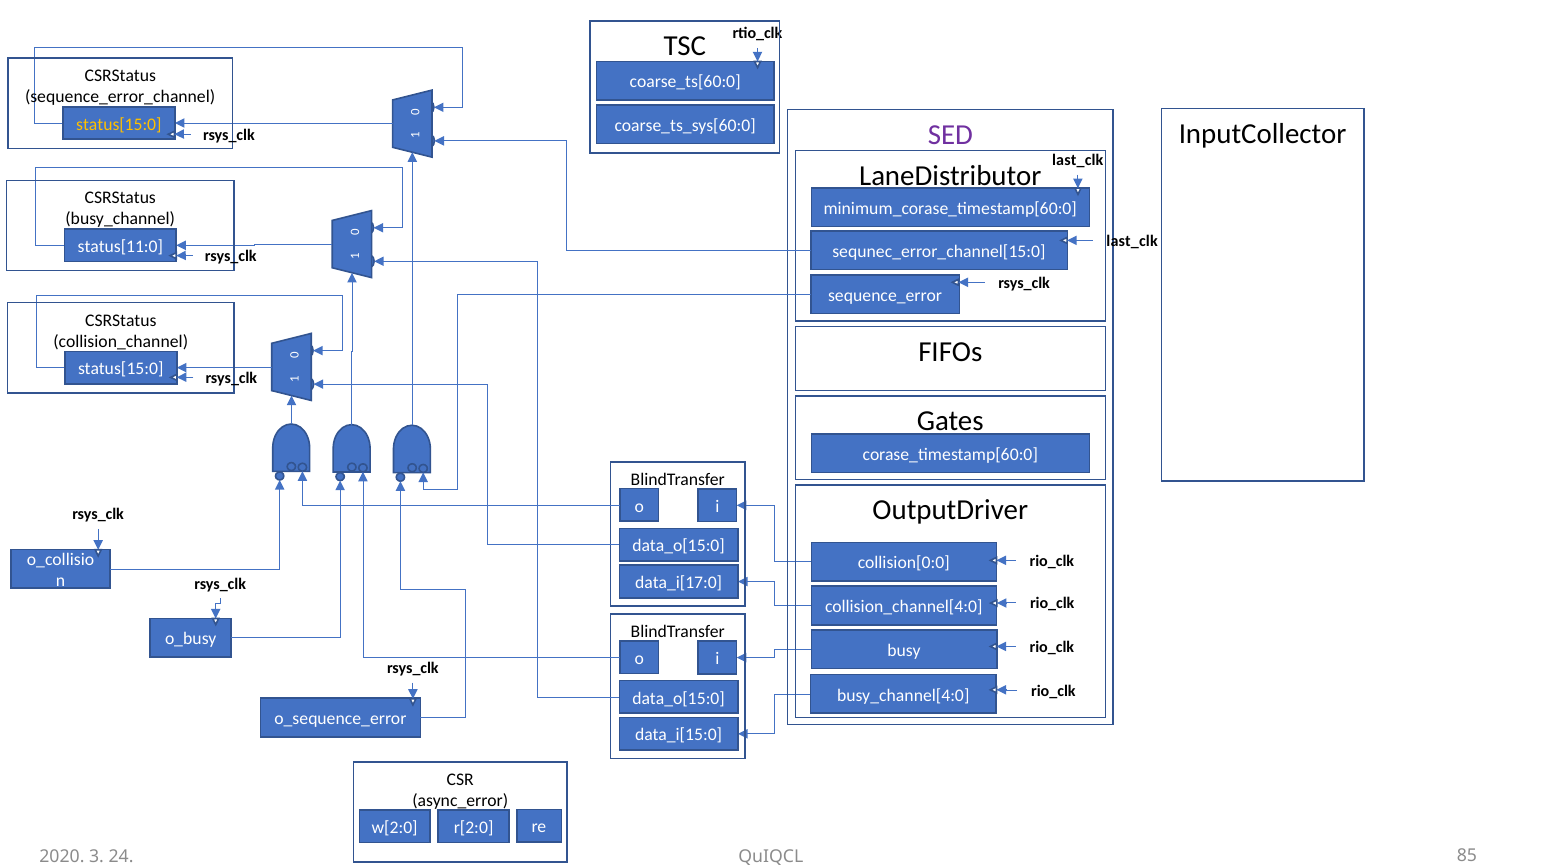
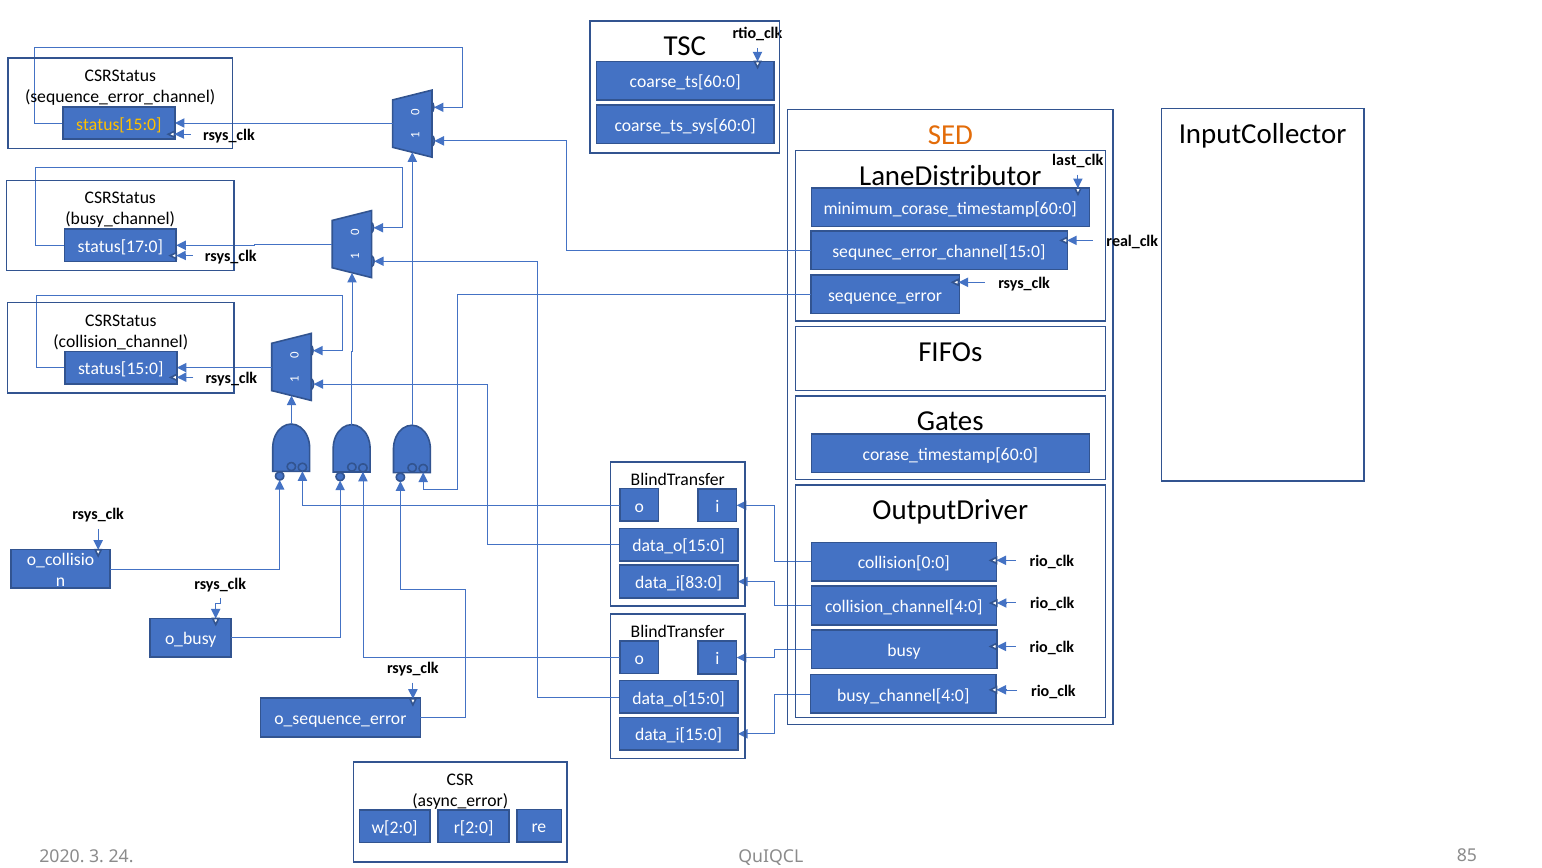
SED colour: purple -> orange
last_clk at (1132, 241): last_clk -> real_clk
status[11:0: status[11:0 -> status[17:0
data_i[17:0: data_i[17:0 -> data_i[83:0
